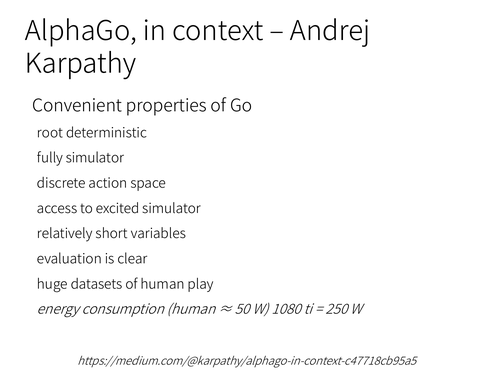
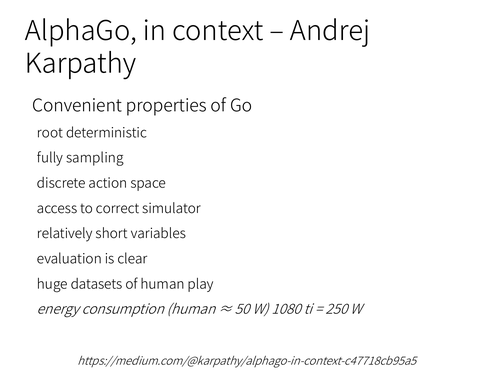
fully simulator: simulator -> sampling
excited: excited -> correct
